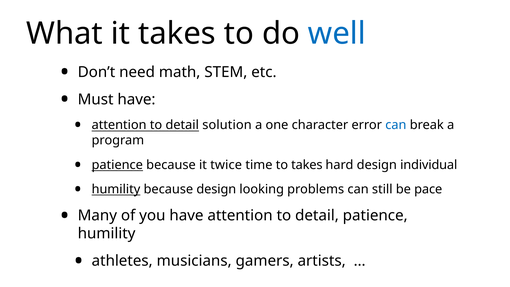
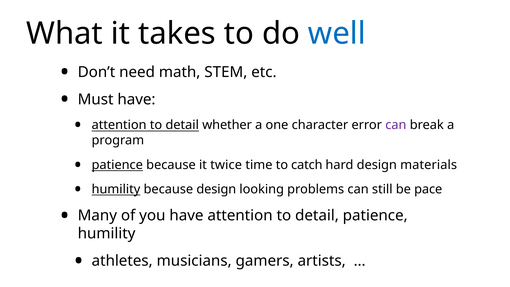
solution: solution -> whether
can at (396, 125) colour: blue -> purple
to takes: takes -> catch
individual: individual -> materials
